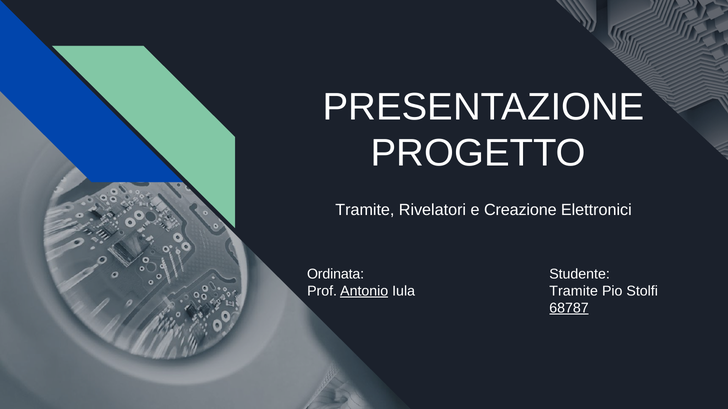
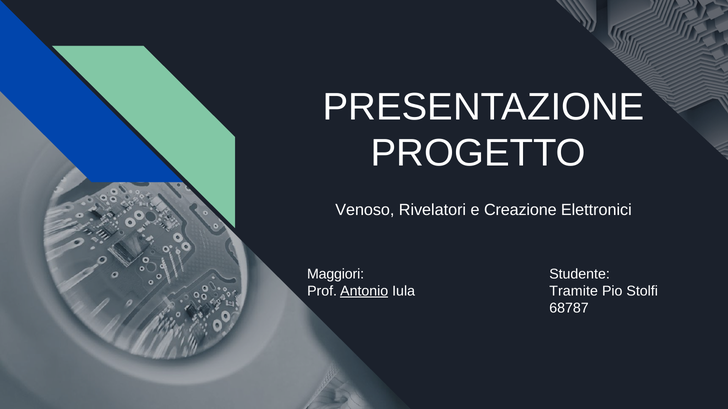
Tramite at (365, 210): Tramite -> Venoso
Ordinata: Ordinata -> Maggiori
68787 underline: present -> none
